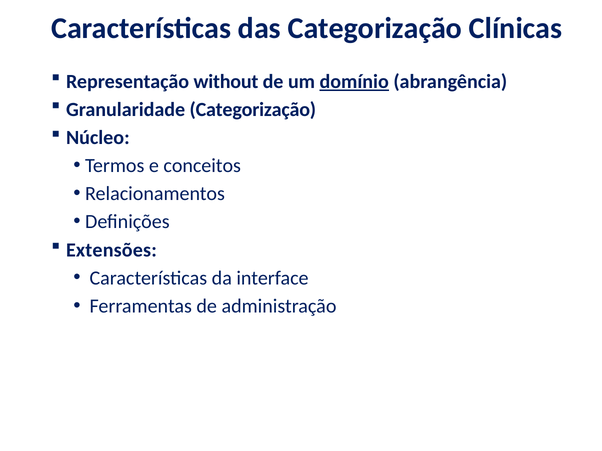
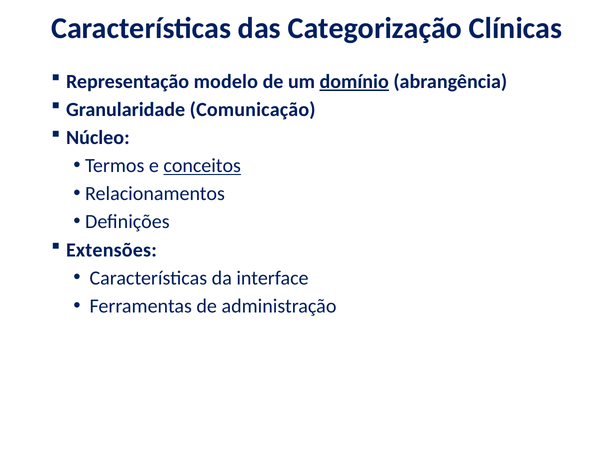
without: without -> modelo
Granularidade Categorização: Categorização -> Comunicação
conceitos underline: none -> present
